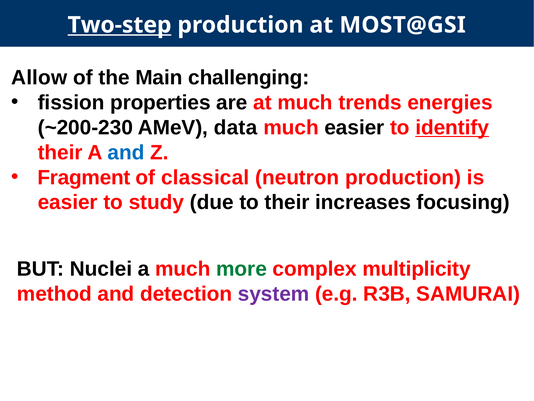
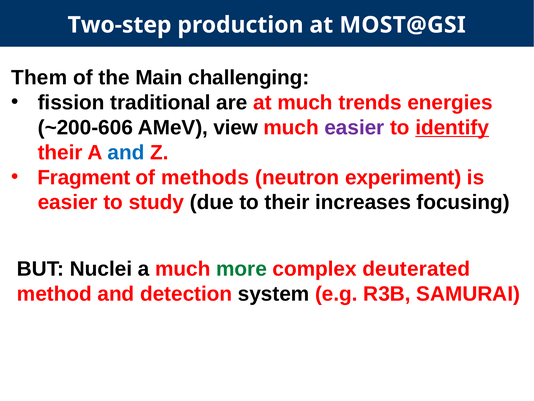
Two-step underline: present -> none
Allow: Allow -> Them
properties: properties -> traditional
~200-230: ~200-230 -> ~200-606
data: data -> view
easier at (354, 127) colour: black -> purple
classical: classical -> methods
neutron production: production -> experiment
multiplicity: multiplicity -> deuterated
system colour: purple -> black
